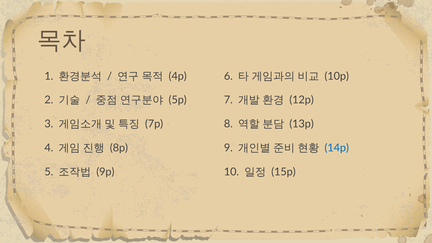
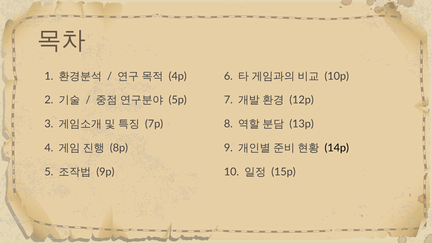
14p colour: blue -> black
